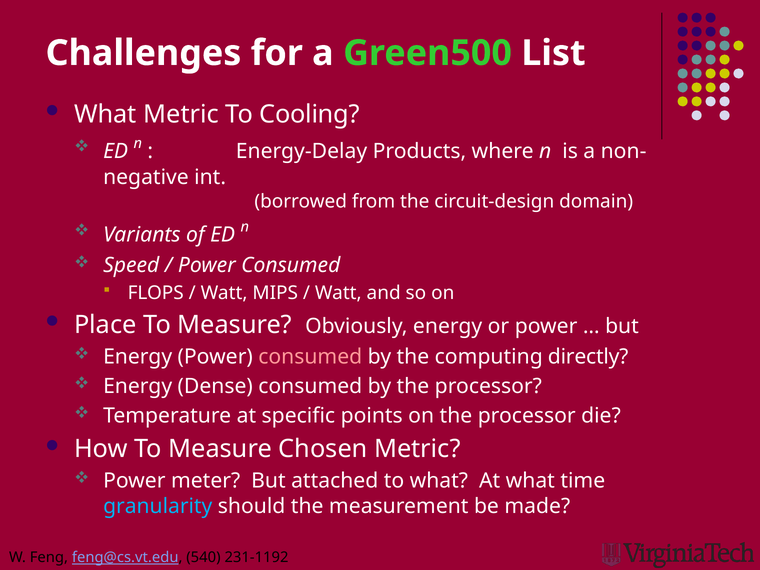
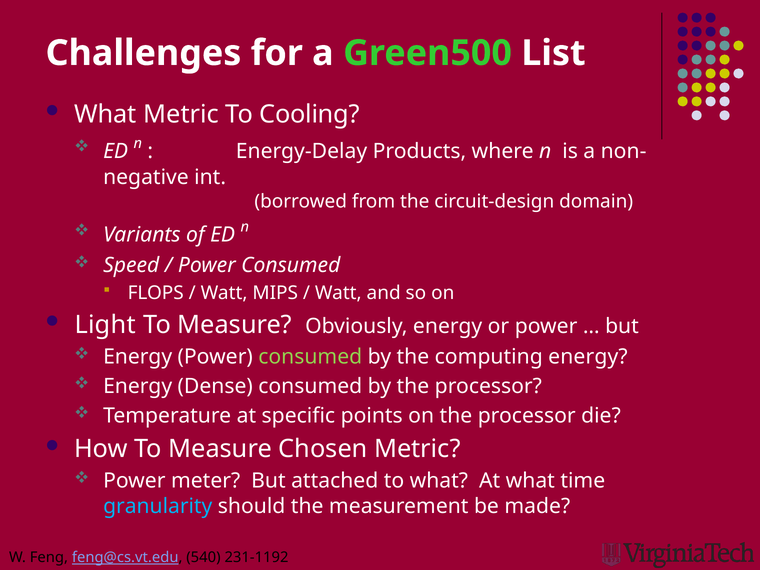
Place: Place -> Light
consumed at (310, 357) colour: pink -> light green
computing directly: directly -> energy
